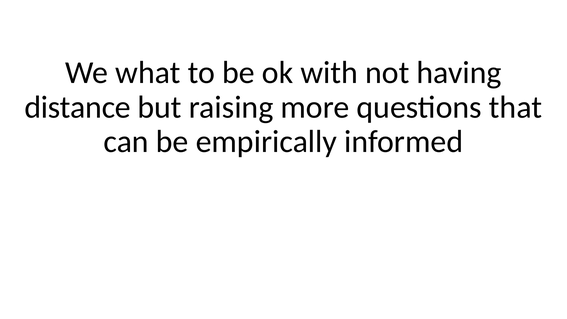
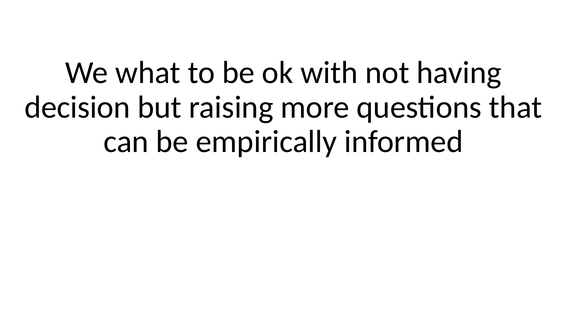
distance: distance -> decision
